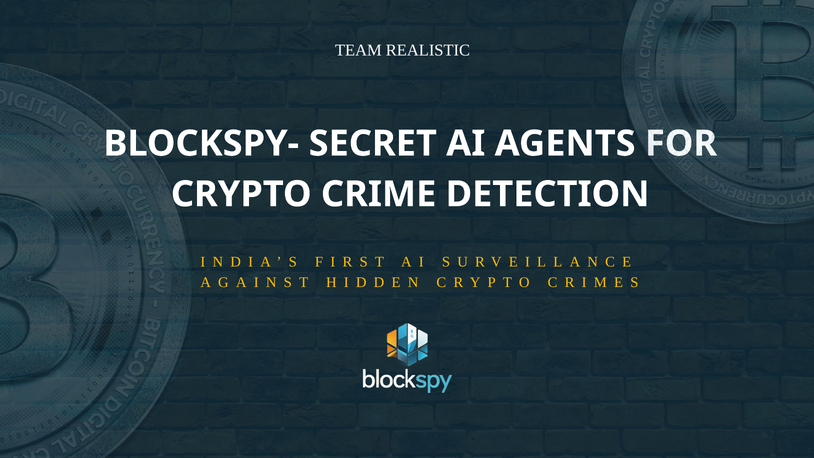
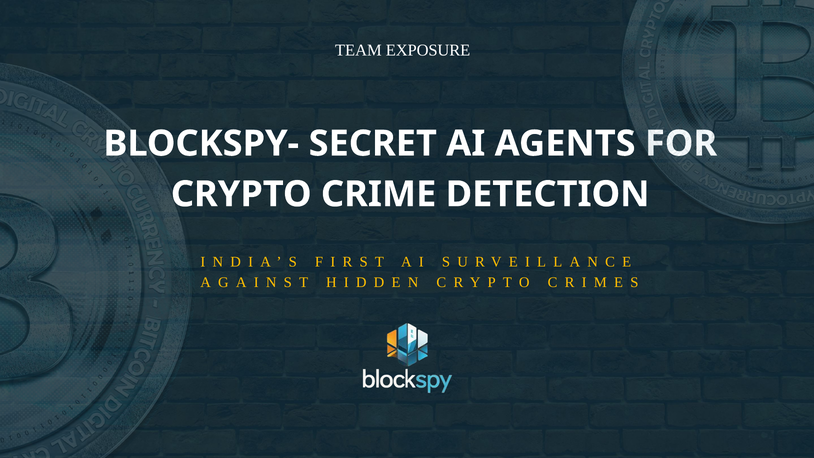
REALISTIC: REALISTIC -> EXPOSURE
